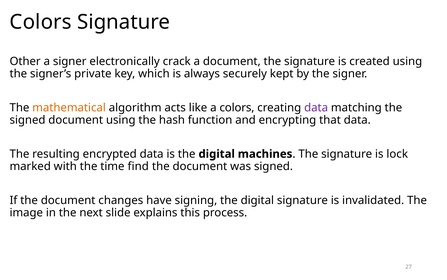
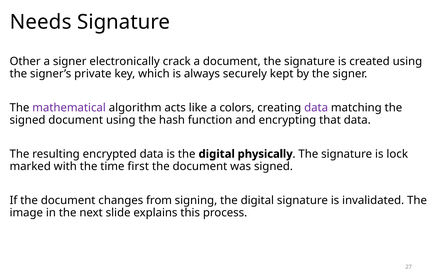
Colors at (41, 22): Colors -> Needs
mathematical colour: orange -> purple
machines: machines -> physically
find: find -> first
have: have -> from
